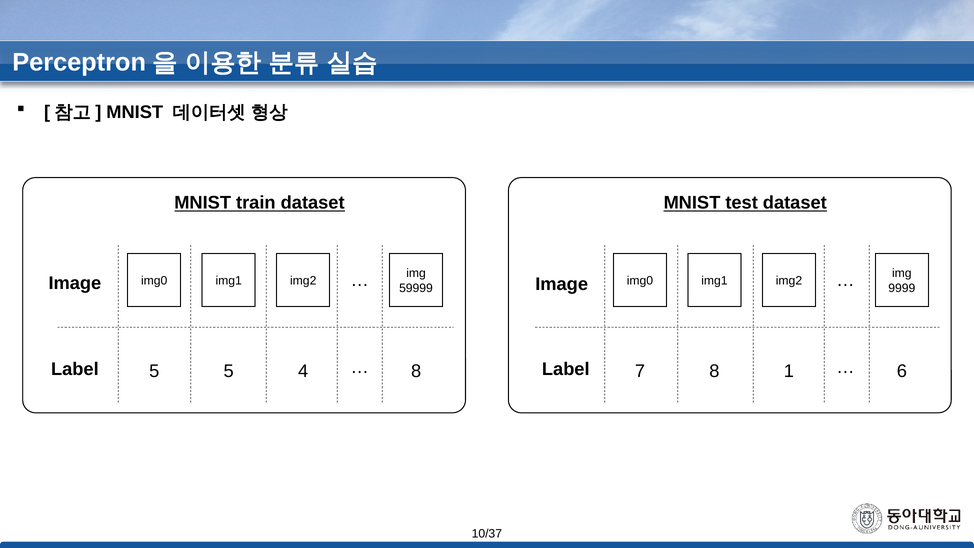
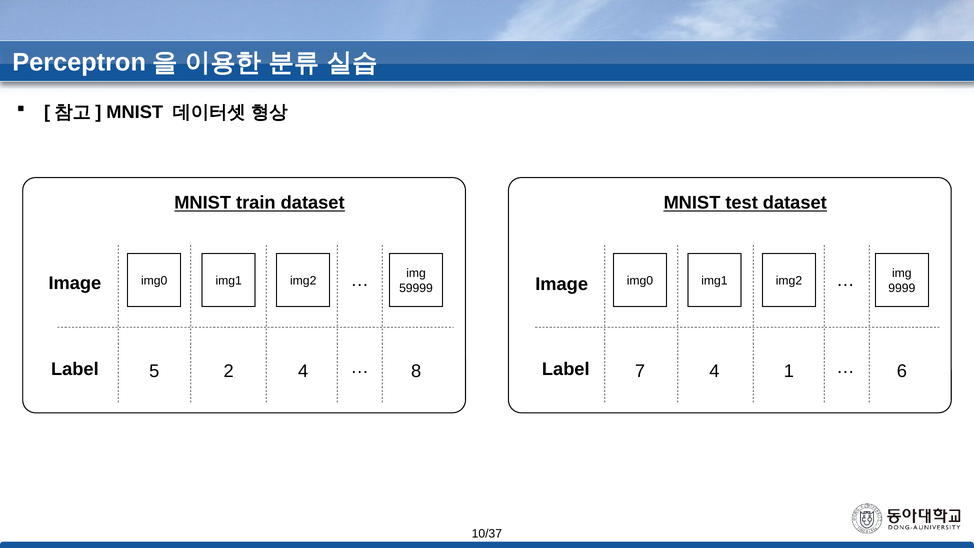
5 5: 5 -> 2
7 8: 8 -> 4
